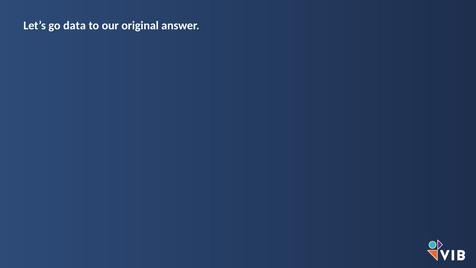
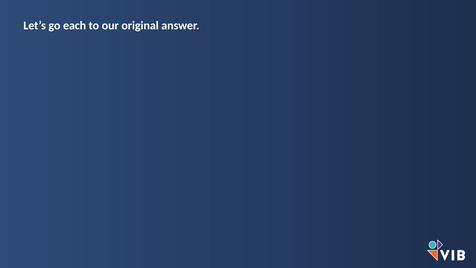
data: data -> each
